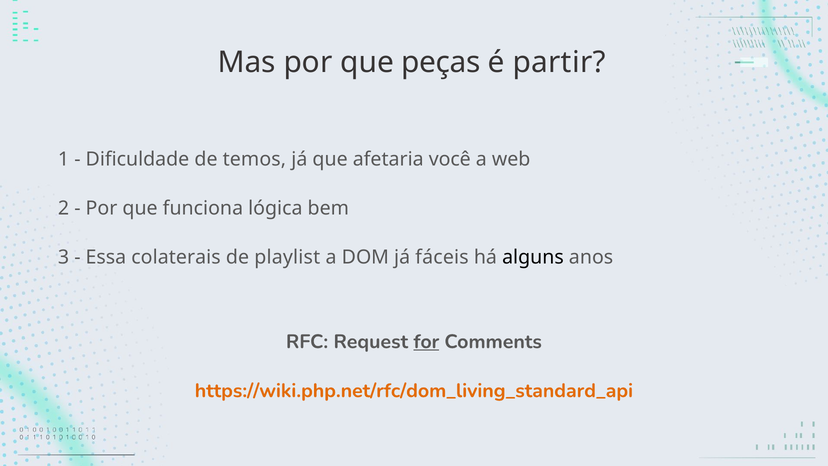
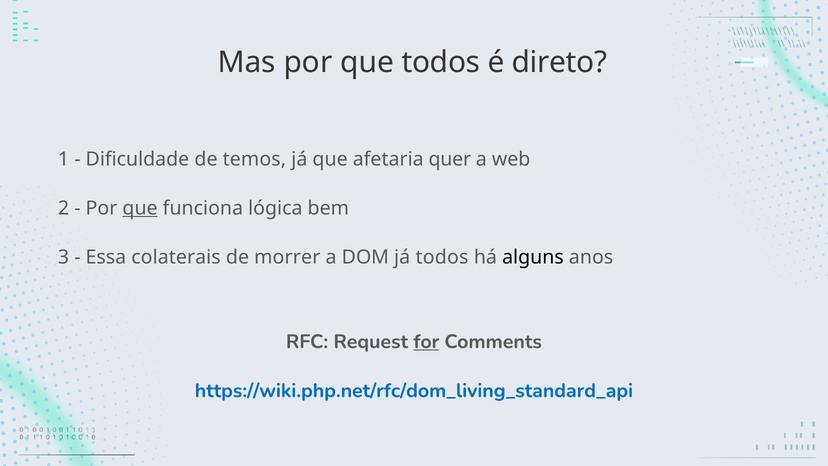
que peças: peças -> todos
partir: partir -> direto
você: você -> quer
que at (140, 208) underline: none -> present
playlist: playlist -> morrer
já fáceis: fáceis -> todos
https://wiki.php.net/rfc/dom_living_standard_api colour: orange -> blue
